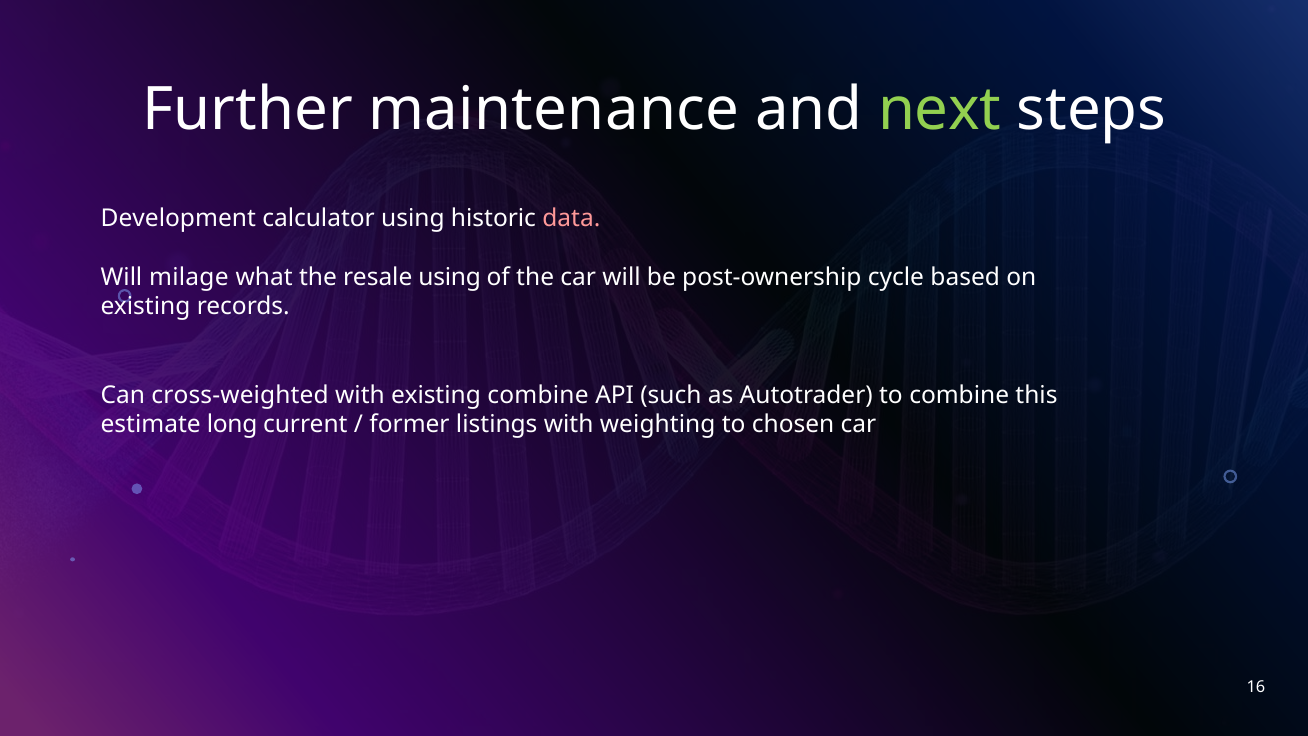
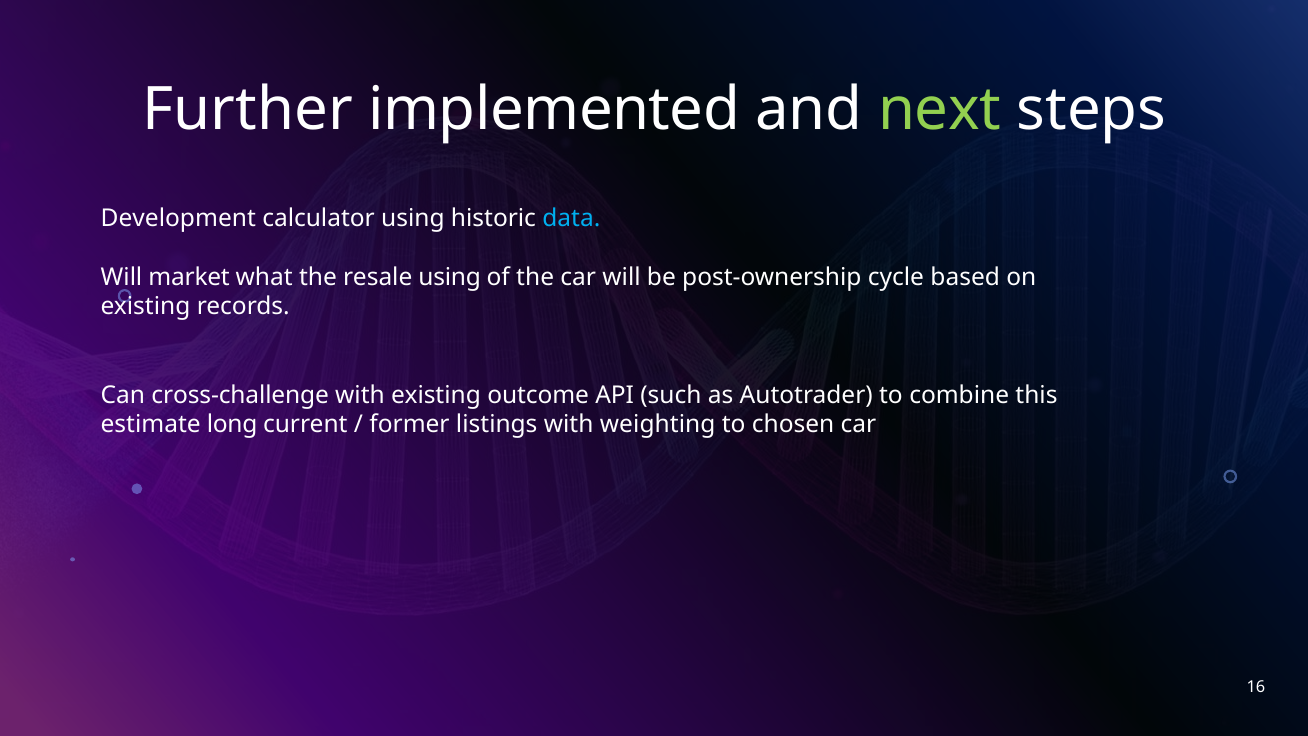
maintenance: maintenance -> implemented
data colour: pink -> light blue
milage: milage -> market
cross-weighted: cross-weighted -> cross-challenge
existing combine: combine -> outcome
